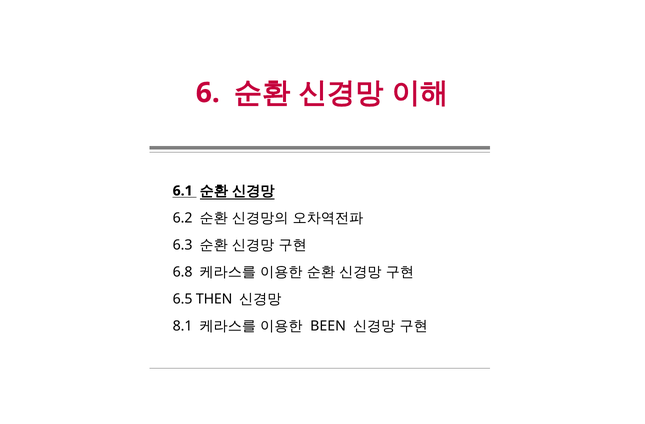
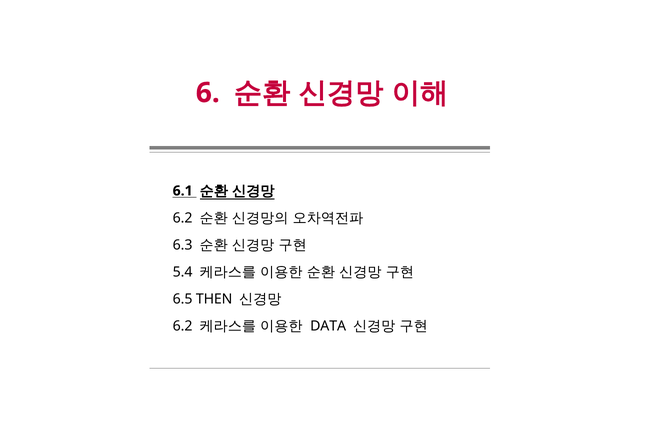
6.8: 6.8 -> 5.4
8.1 at (183, 326): 8.1 -> 6.2
BEEN: BEEN -> DATA
